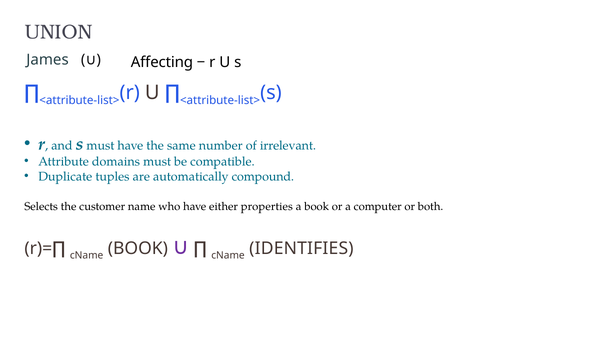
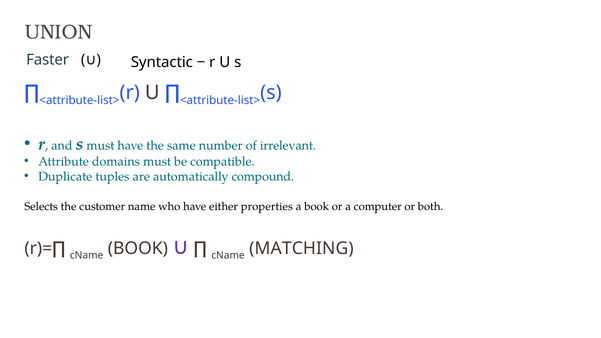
Affecting: Affecting -> Syntactic
James: James -> Faster
IDENTIFIES: IDENTIFIES -> MATCHING
